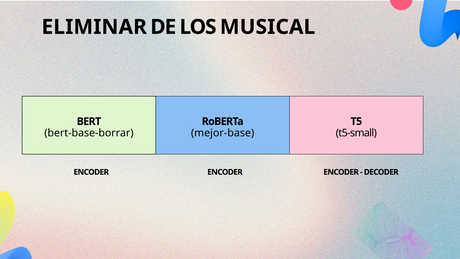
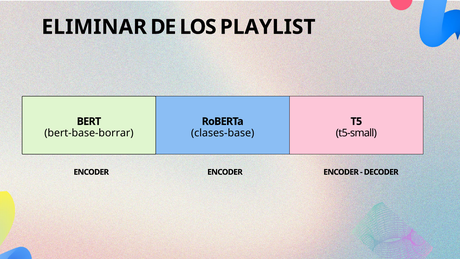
MUSICAL: MUSICAL -> PLAYLIST
mejor-base: mejor-base -> clases-base
